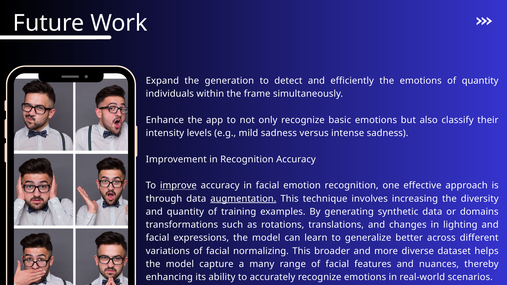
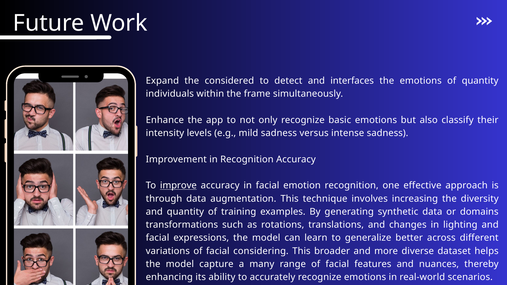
generation: generation -> considered
efficiently: efficiently -> interfaces
augmentation underline: present -> none
normalizing: normalizing -> considering
